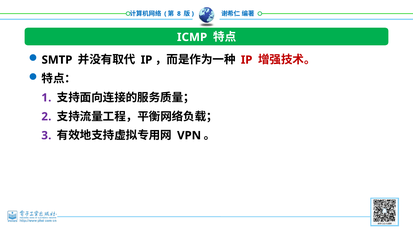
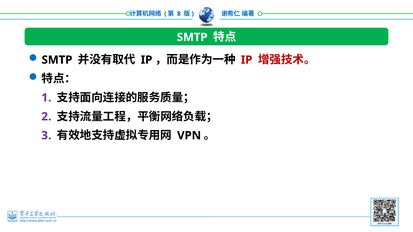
ICMP at (192, 37): ICMP -> SMTP
